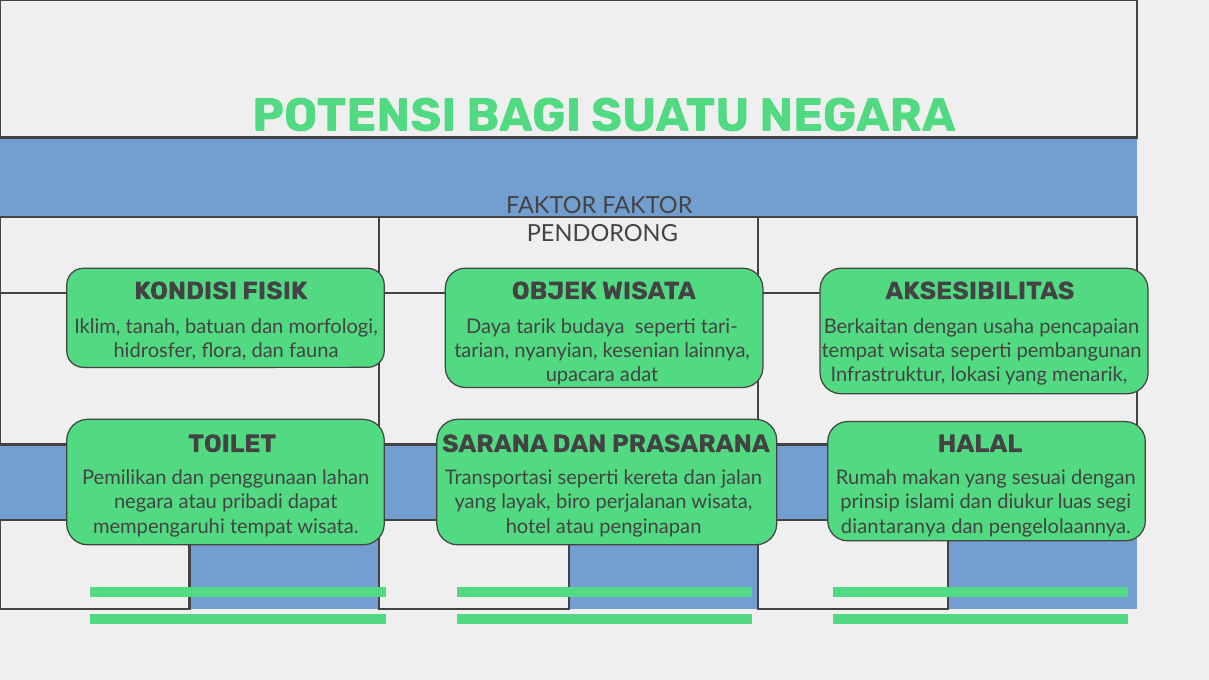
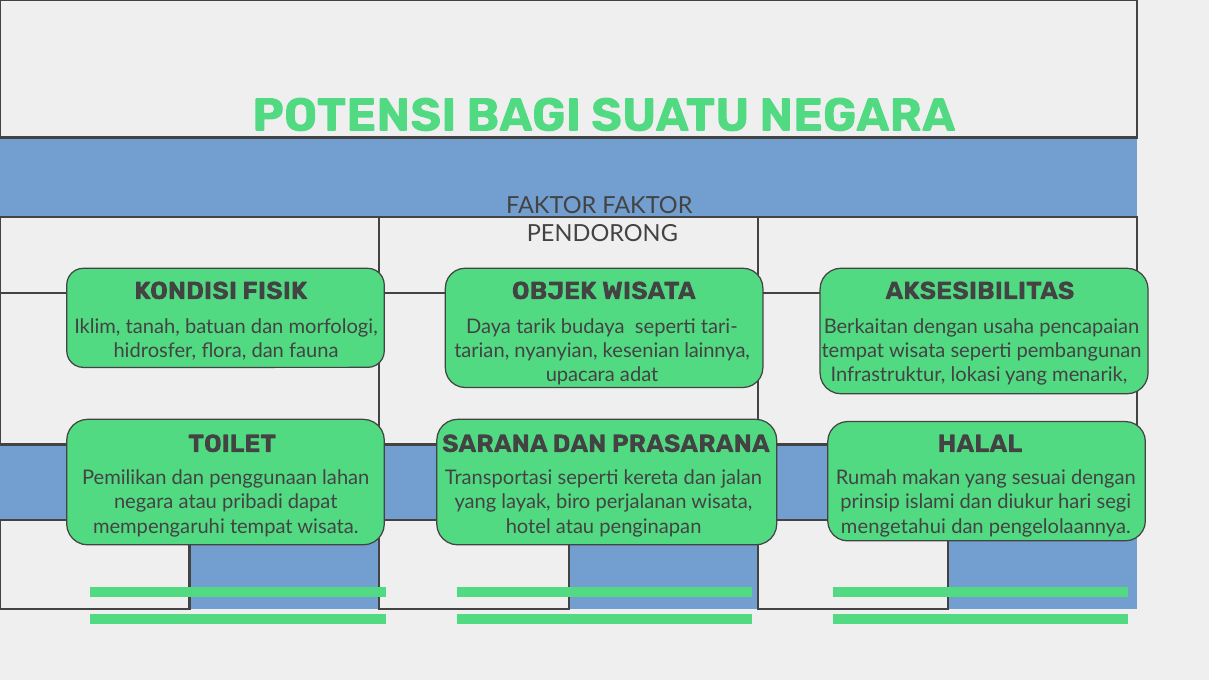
luas: luas -> hari
diantaranya: diantaranya -> mengetahui
